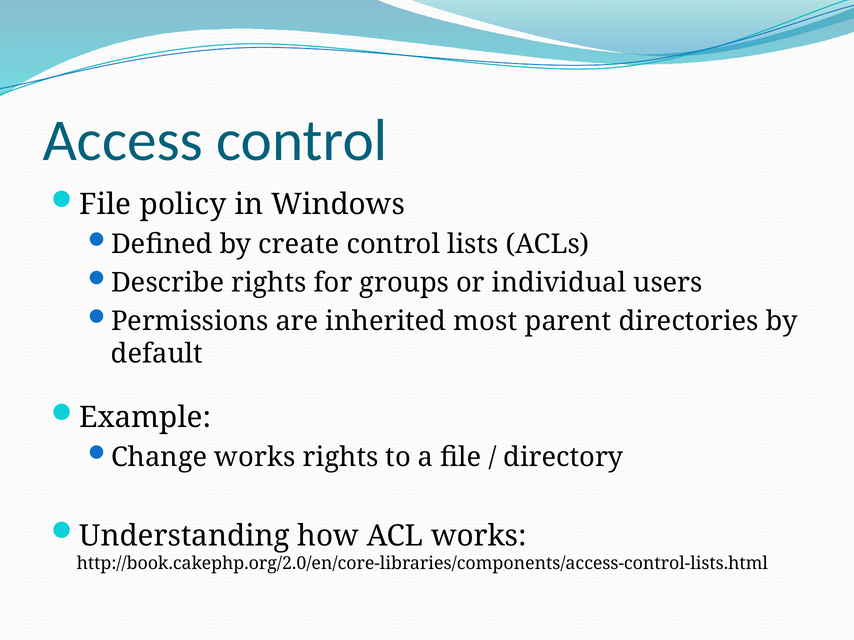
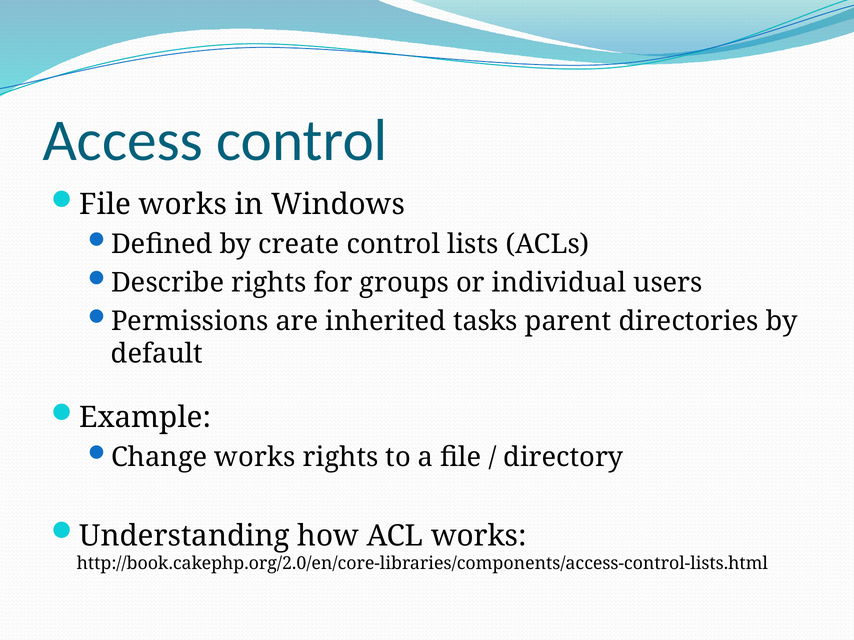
File policy: policy -> works
most: most -> tasks
